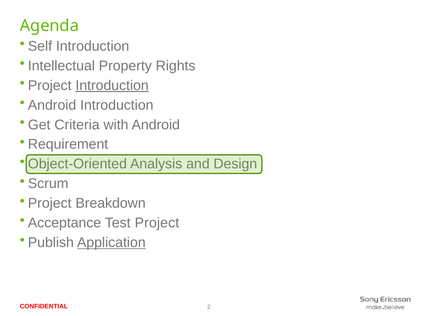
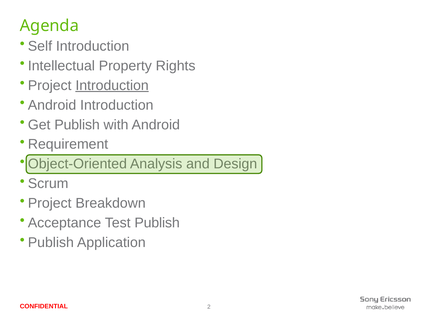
Get Criteria: Criteria -> Publish
Test Project: Project -> Publish
Application underline: present -> none
